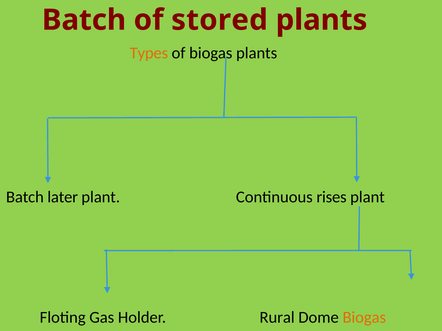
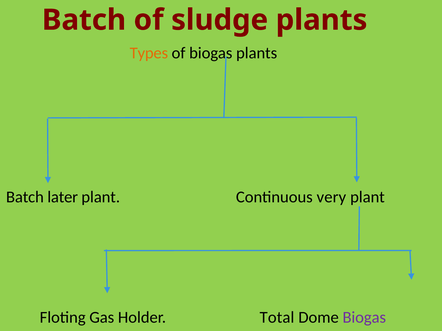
stored: stored -> sludge
rises: rises -> very
Rural: Rural -> Total
Biogas at (364, 318) colour: orange -> purple
